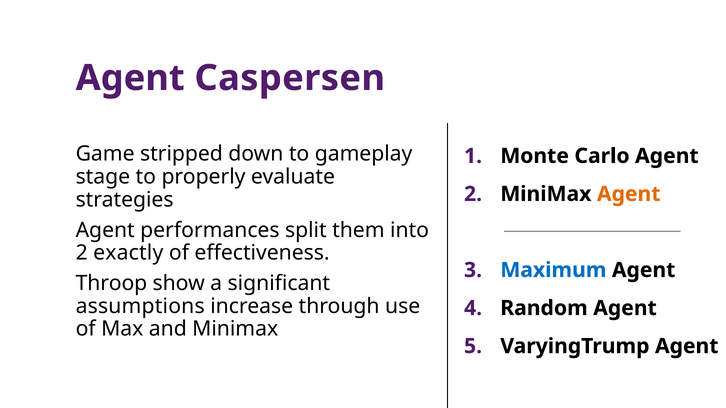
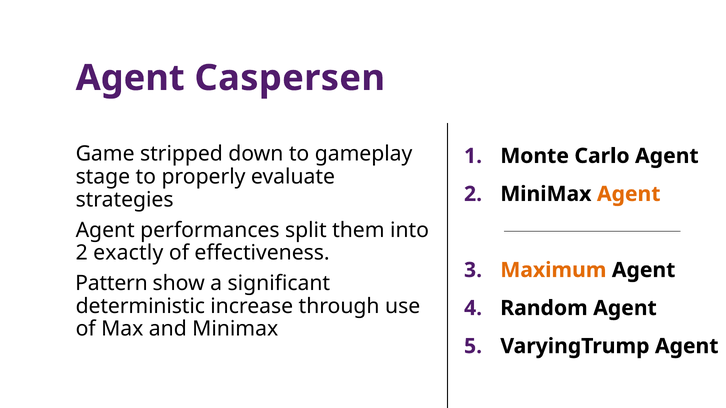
Maximum colour: blue -> orange
Throop: Throop -> Pattern
assumptions: assumptions -> deterministic
